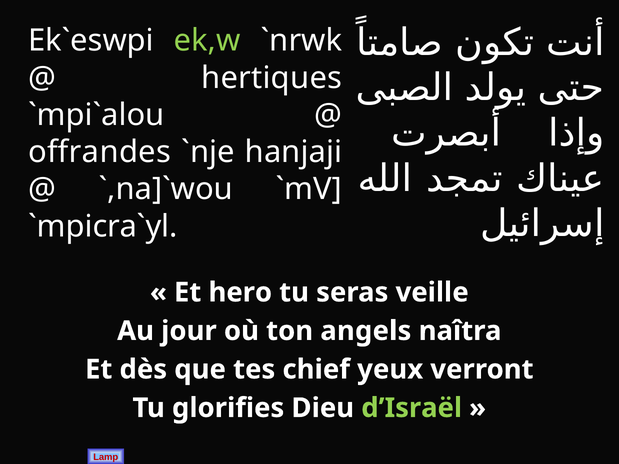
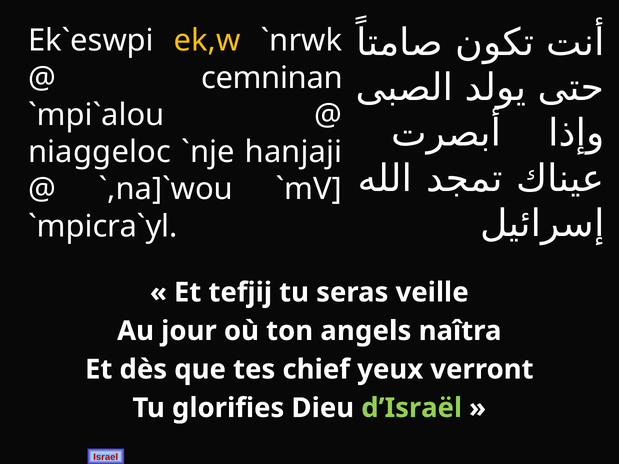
ek,w colour: light green -> yellow
hertiques: hertiques -> cemninan
offrandes: offrandes -> niaggeloc
hero: hero -> tefjij
Lamp: Lamp -> Israel
